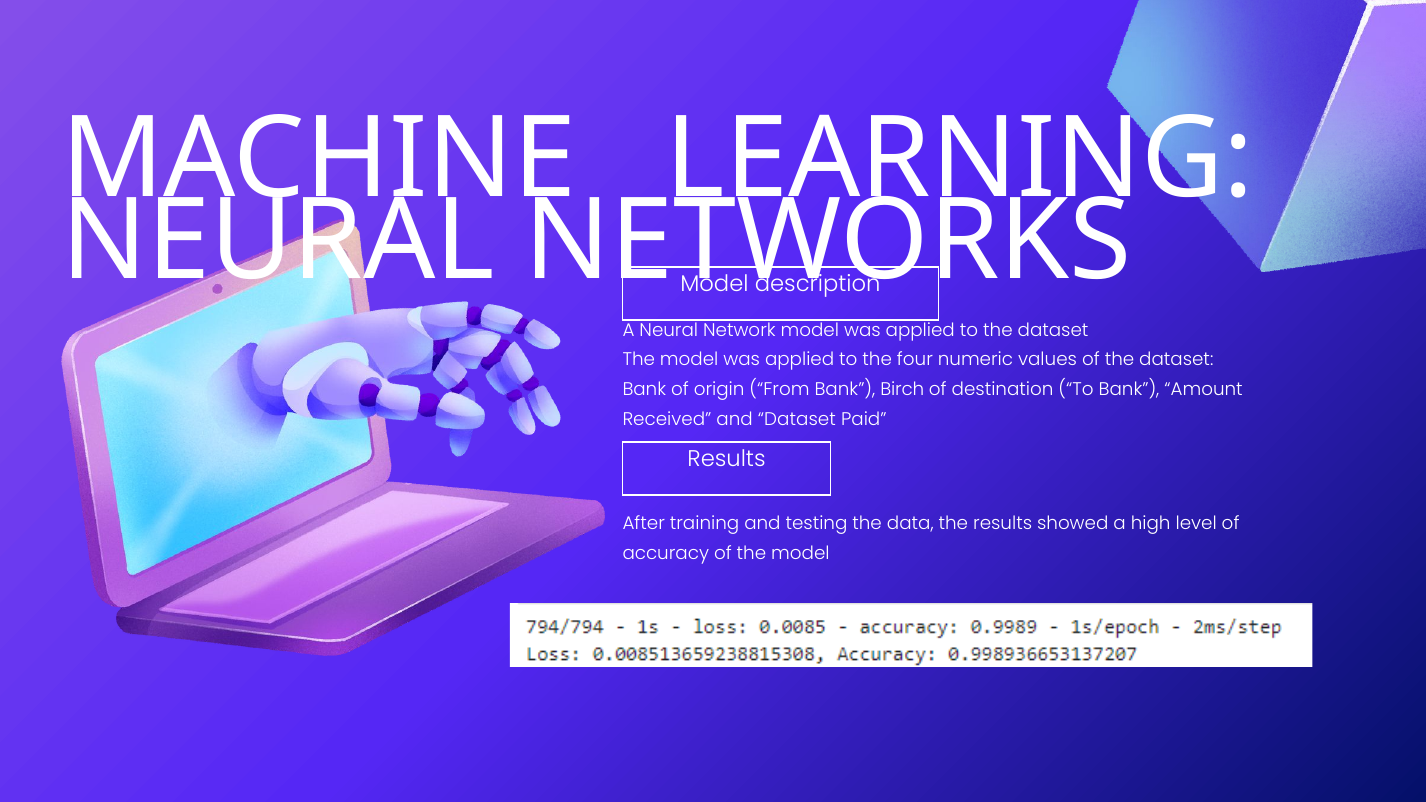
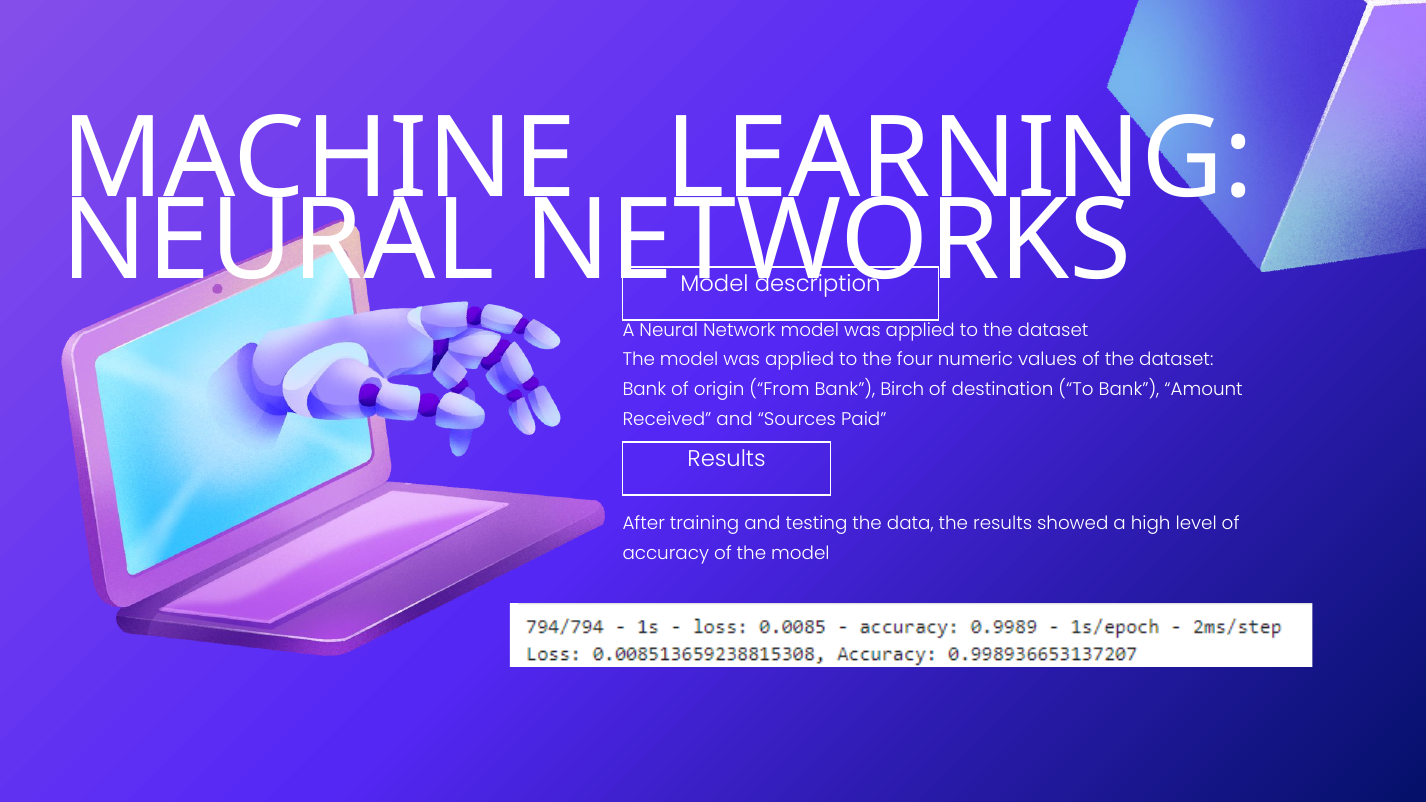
and Dataset: Dataset -> Sources
